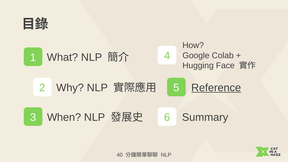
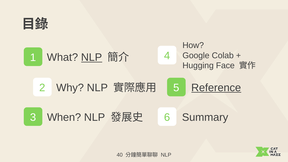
NLP at (92, 57) underline: none -> present
